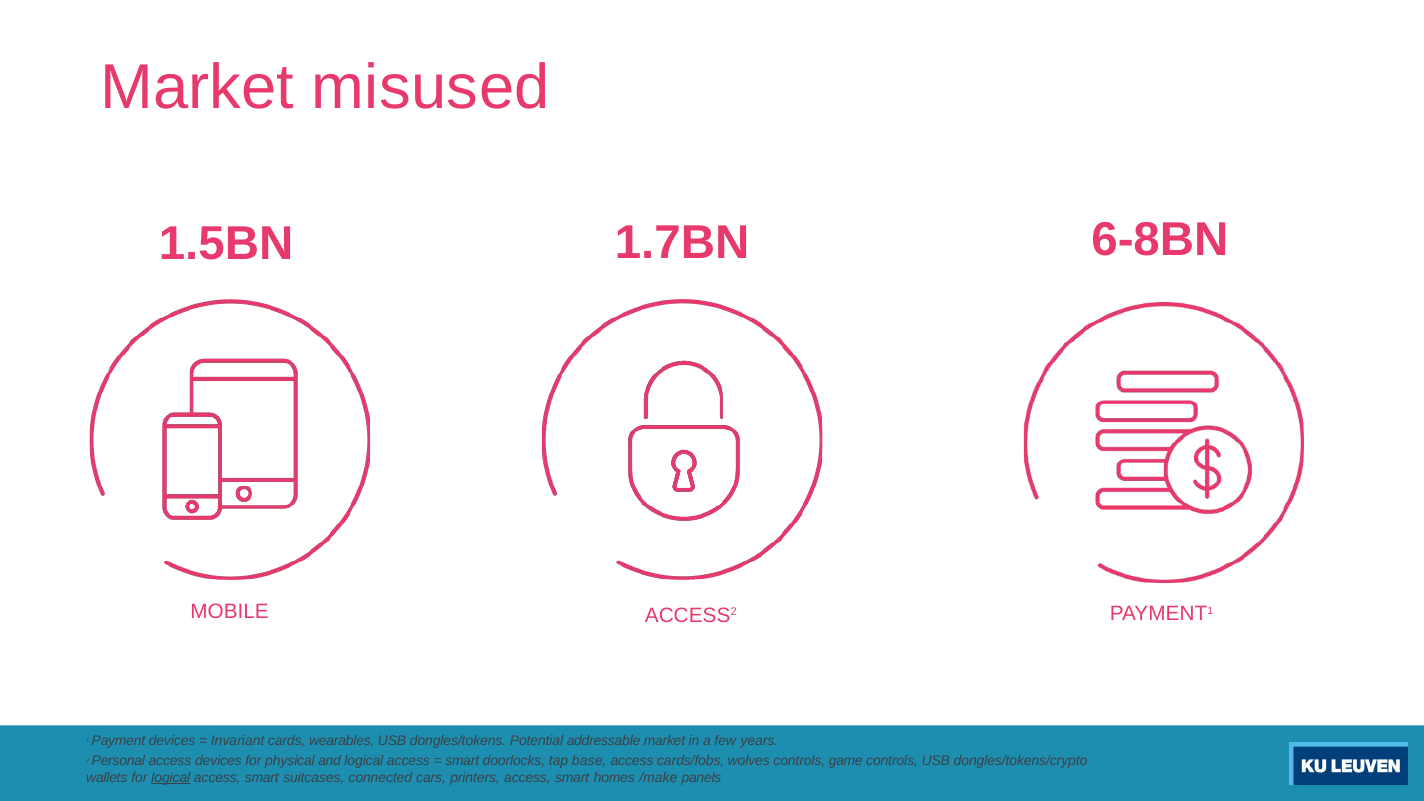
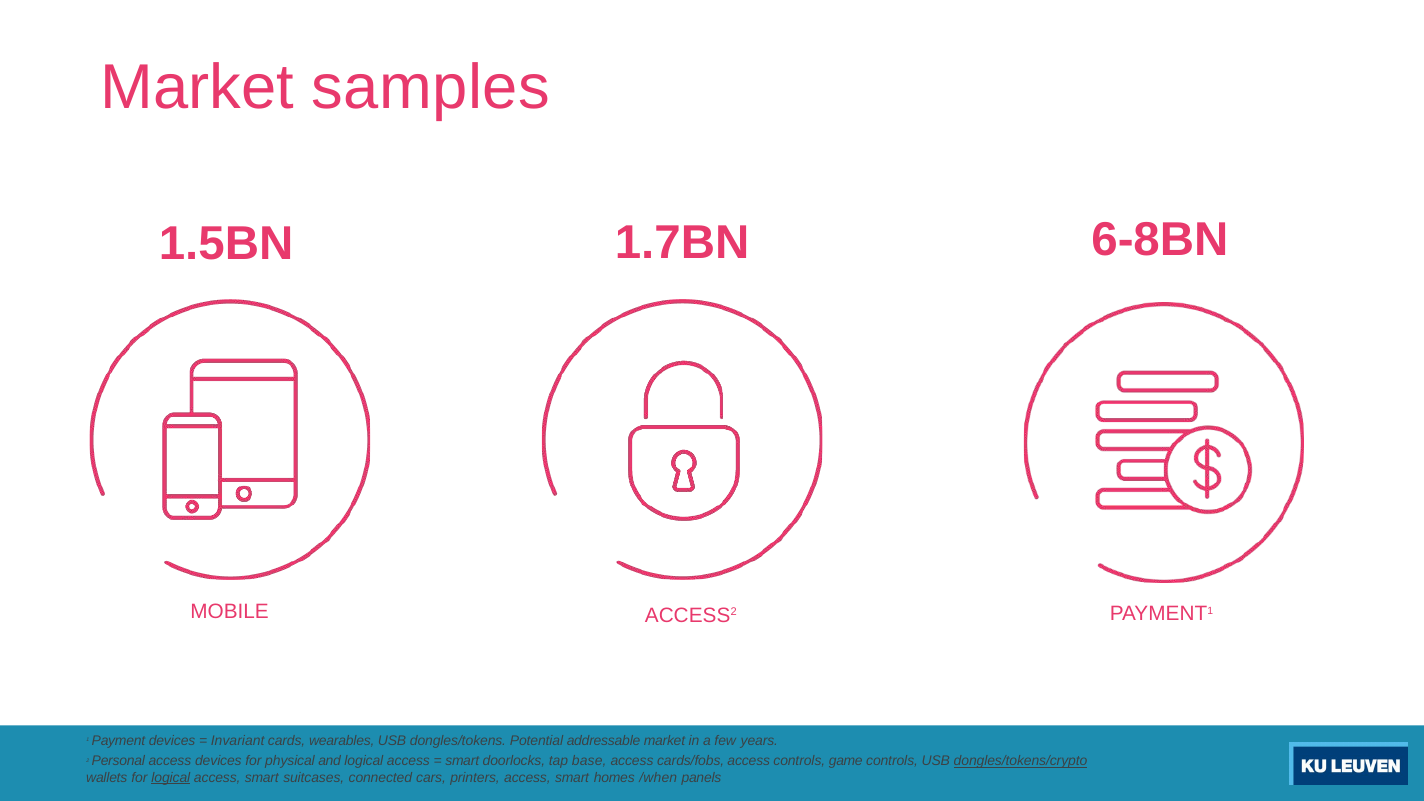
misused: misused -> samples
cards/fobs wolves: wolves -> access
dongles/tokens/crypto underline: none -> present
/make: /make -> /when
